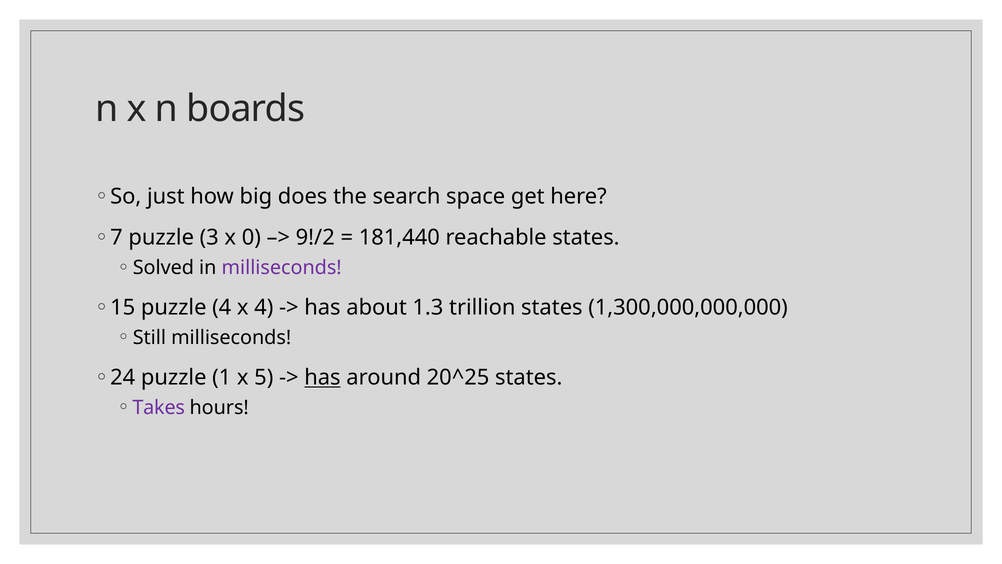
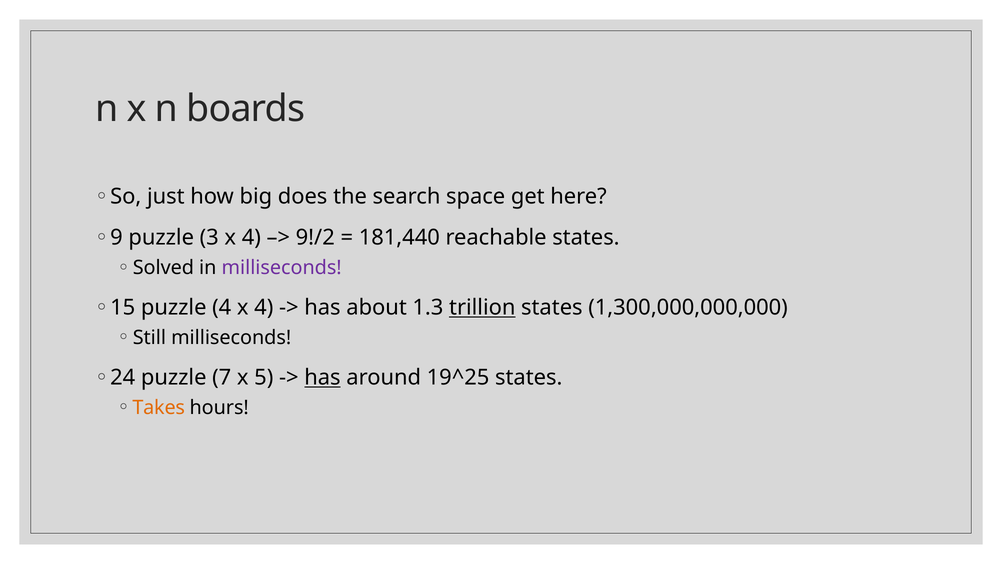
7: 7 -> 9
3 x 0: 0 -> 4
trillion underline: none -> present
1: 1 -> 7
20^25: 20^25 -> 19^25
Takes colour: purple -> orange
